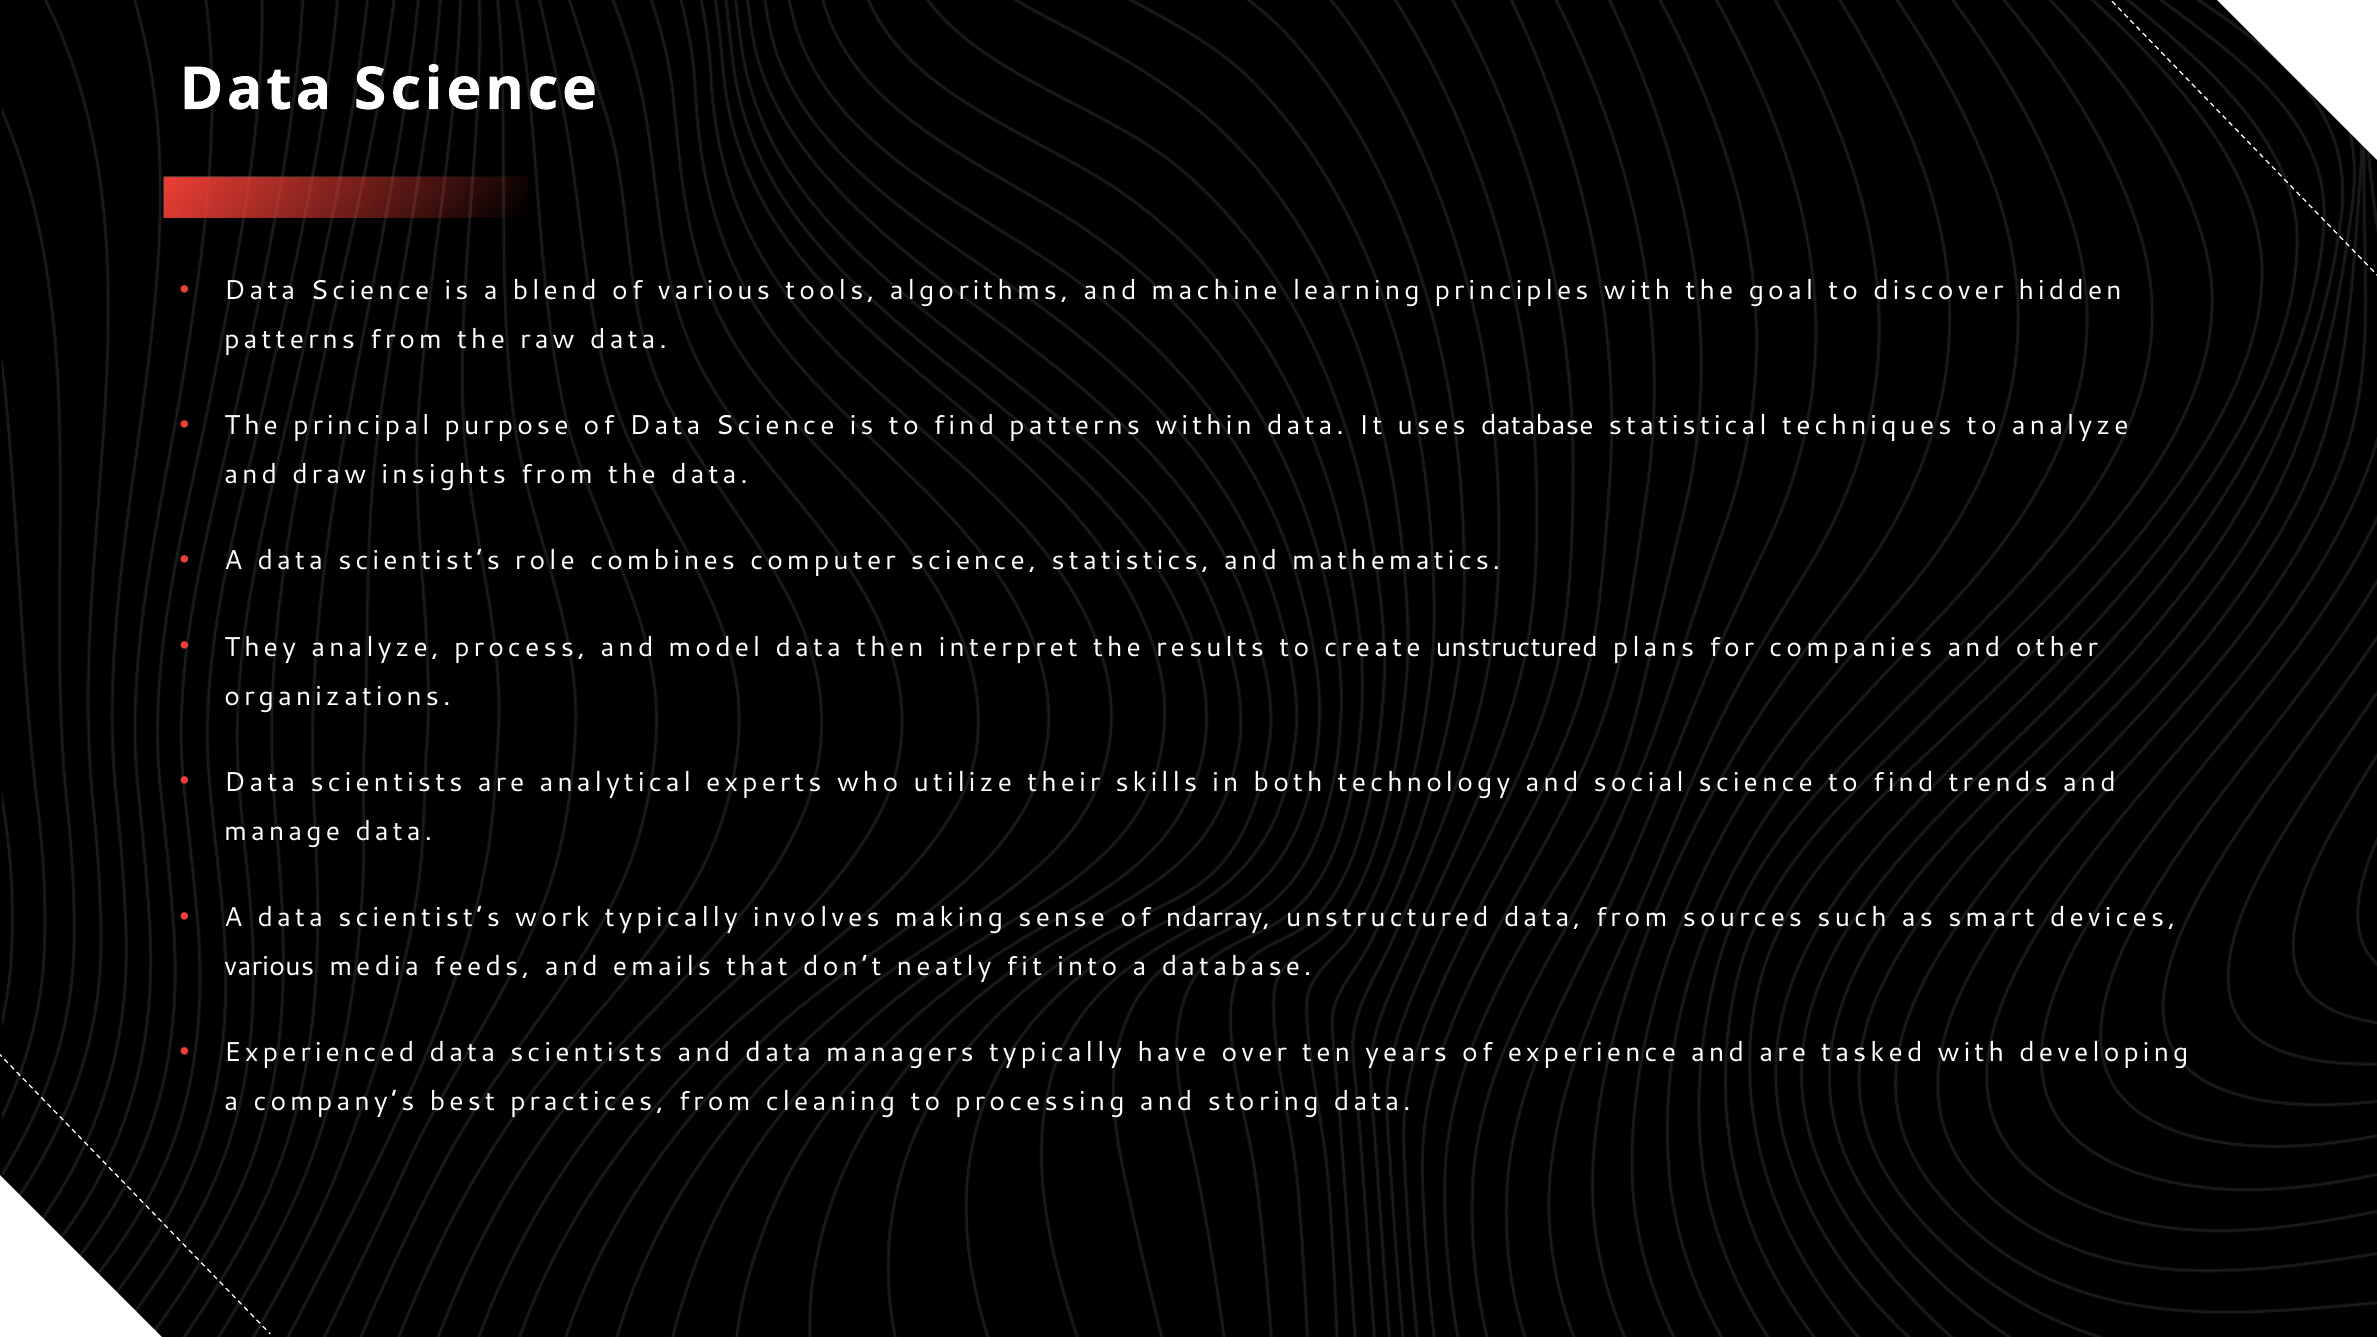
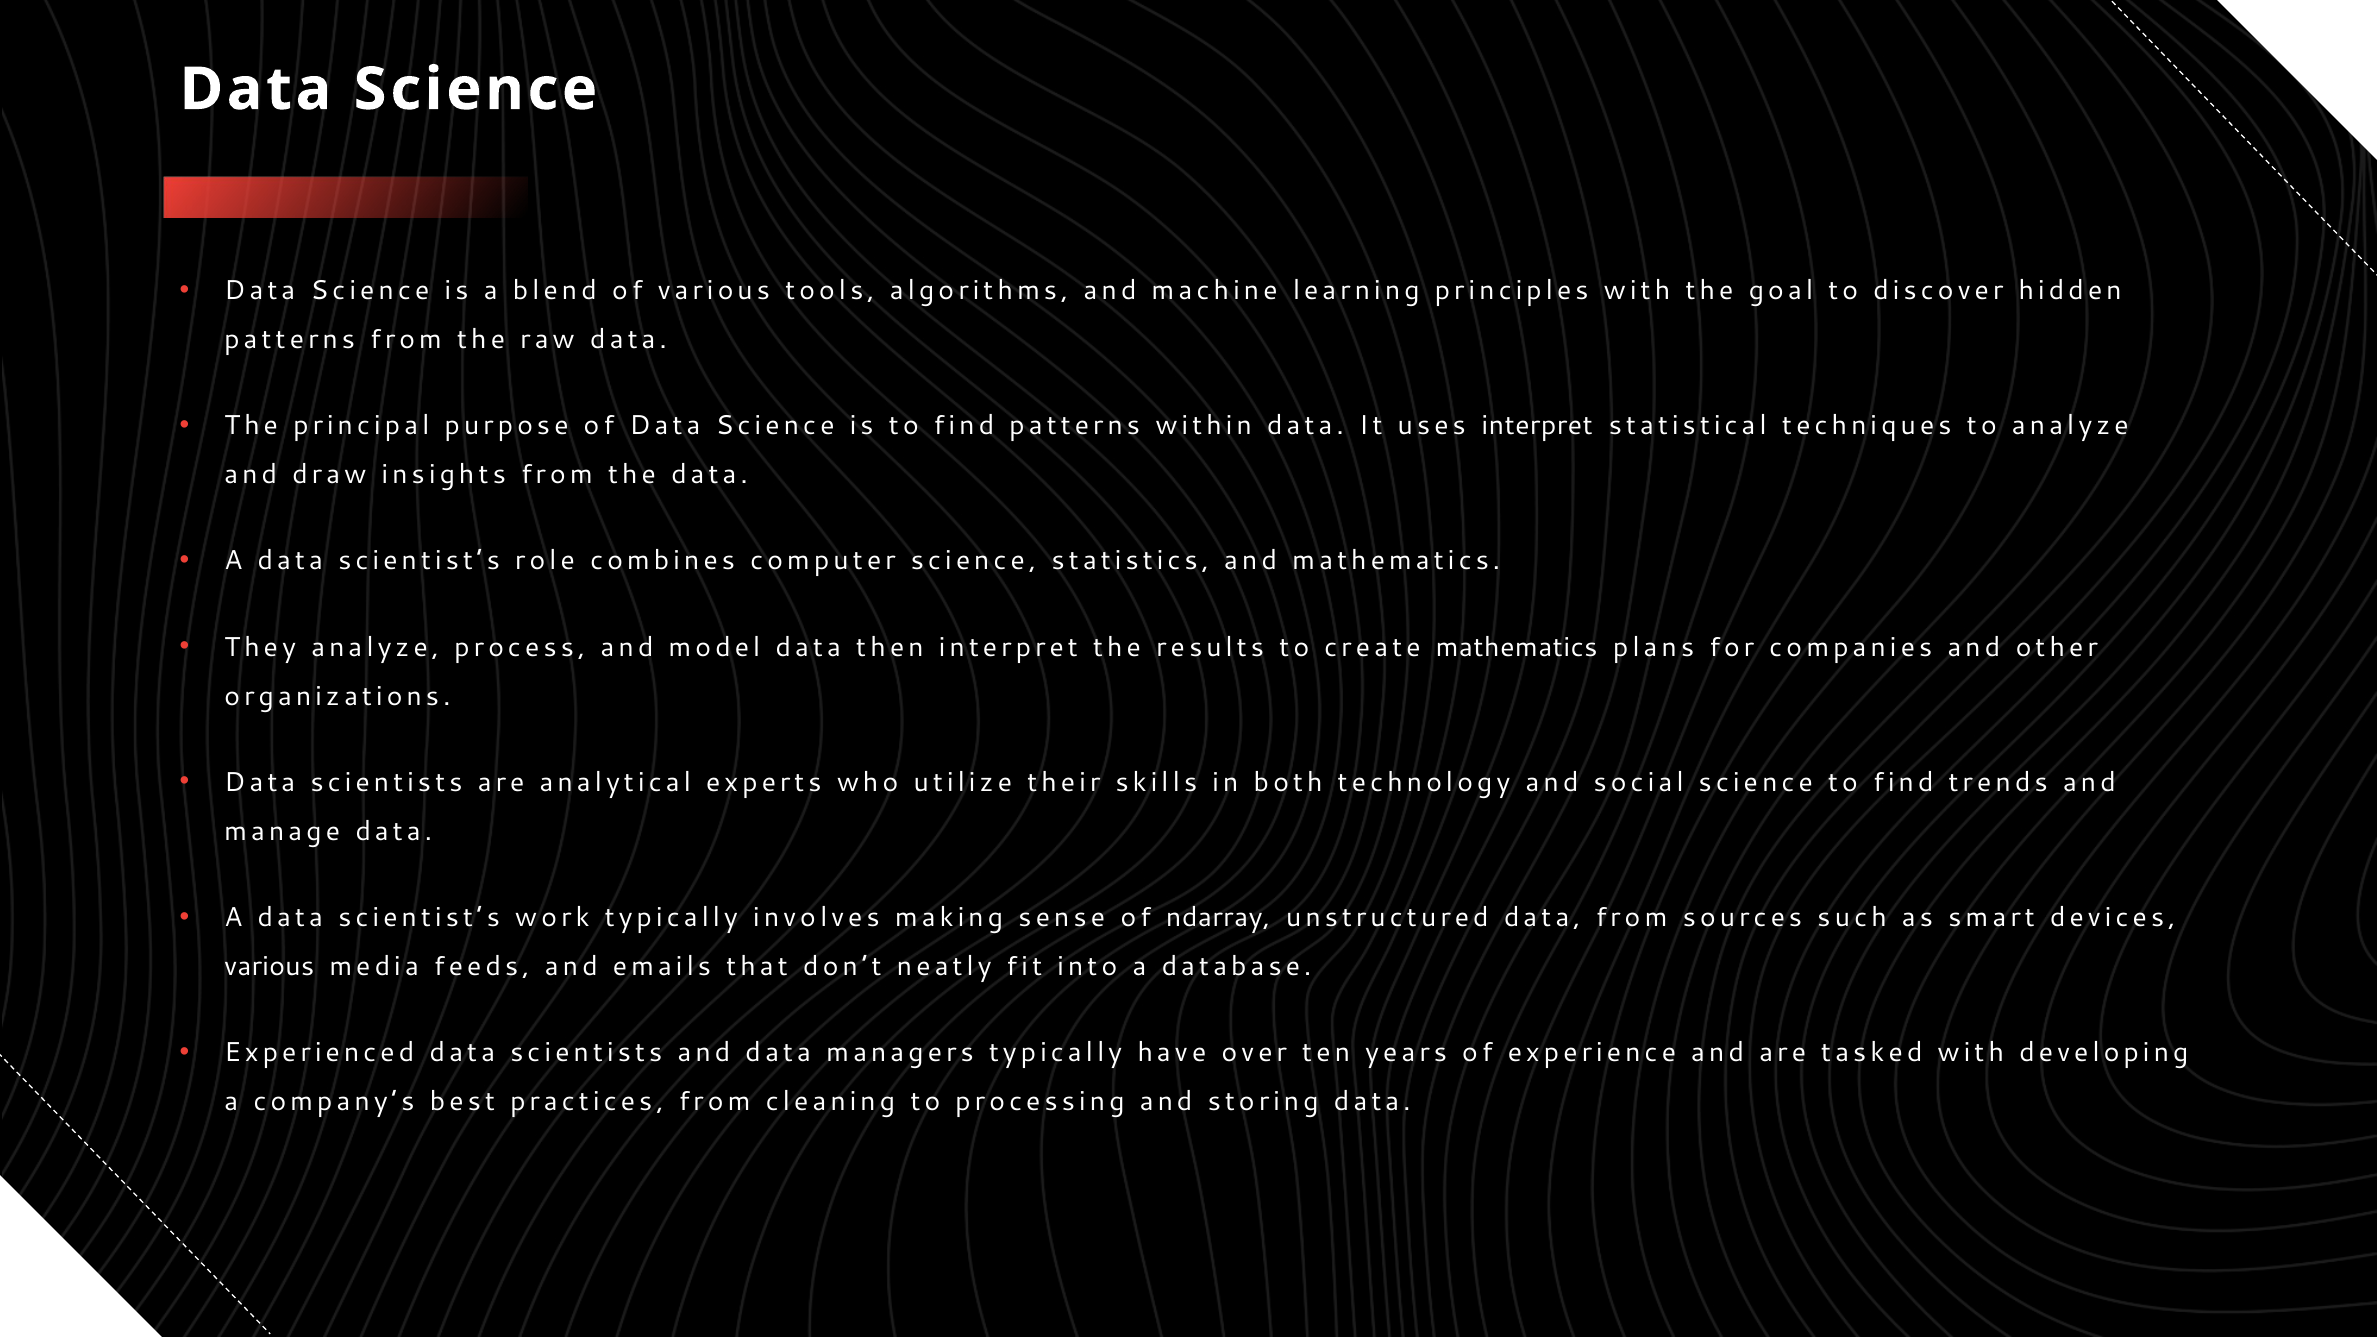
uses database: database -> interpret
create unstructured: unstructured -> mathematics
